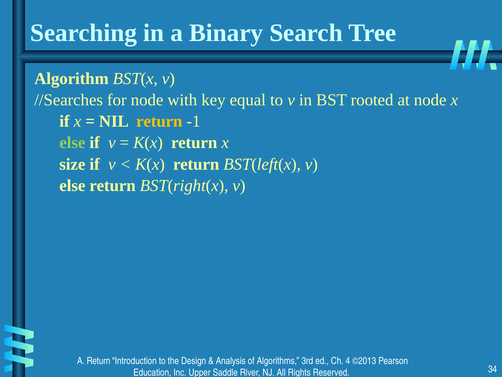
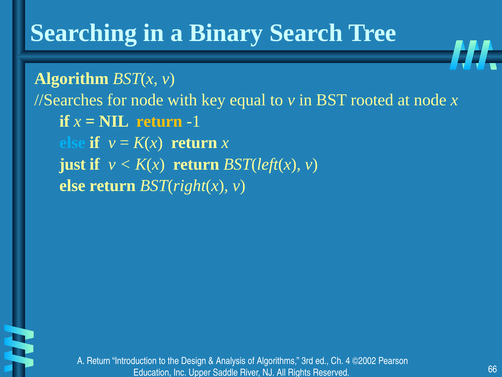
else at (72, 143) colour: light green -> light blue
size: size -> just
©2013: ©2013 -> ©2002
34: 34 -> 66
